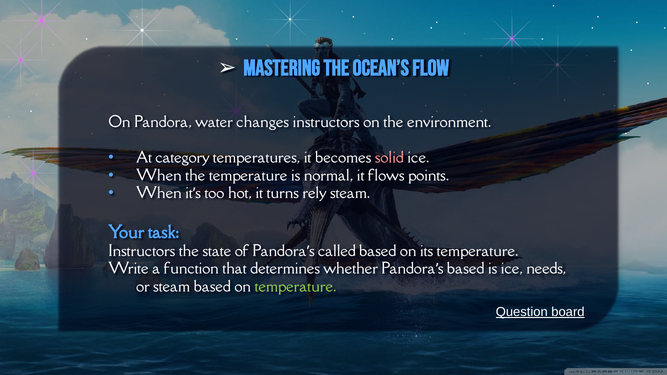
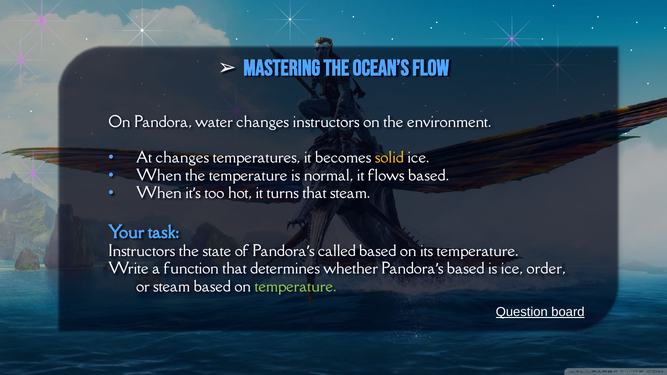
At category: category -> changes
solid colour: pink -> yellow
flows points: points -> based
turns rely: rely -> that
needs: needs -> order
